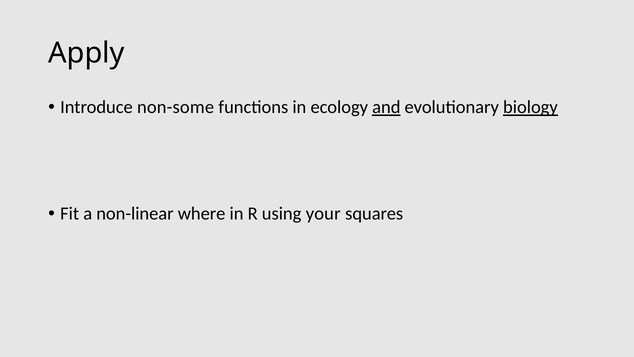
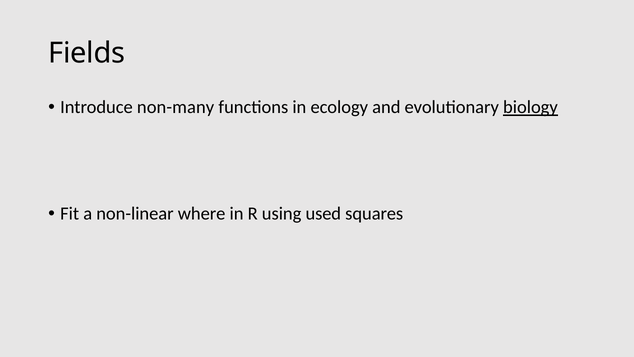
Apply: Apply -> Fields
non-some: non-some -> non-many
and underline: present -> none
your: your -> used
